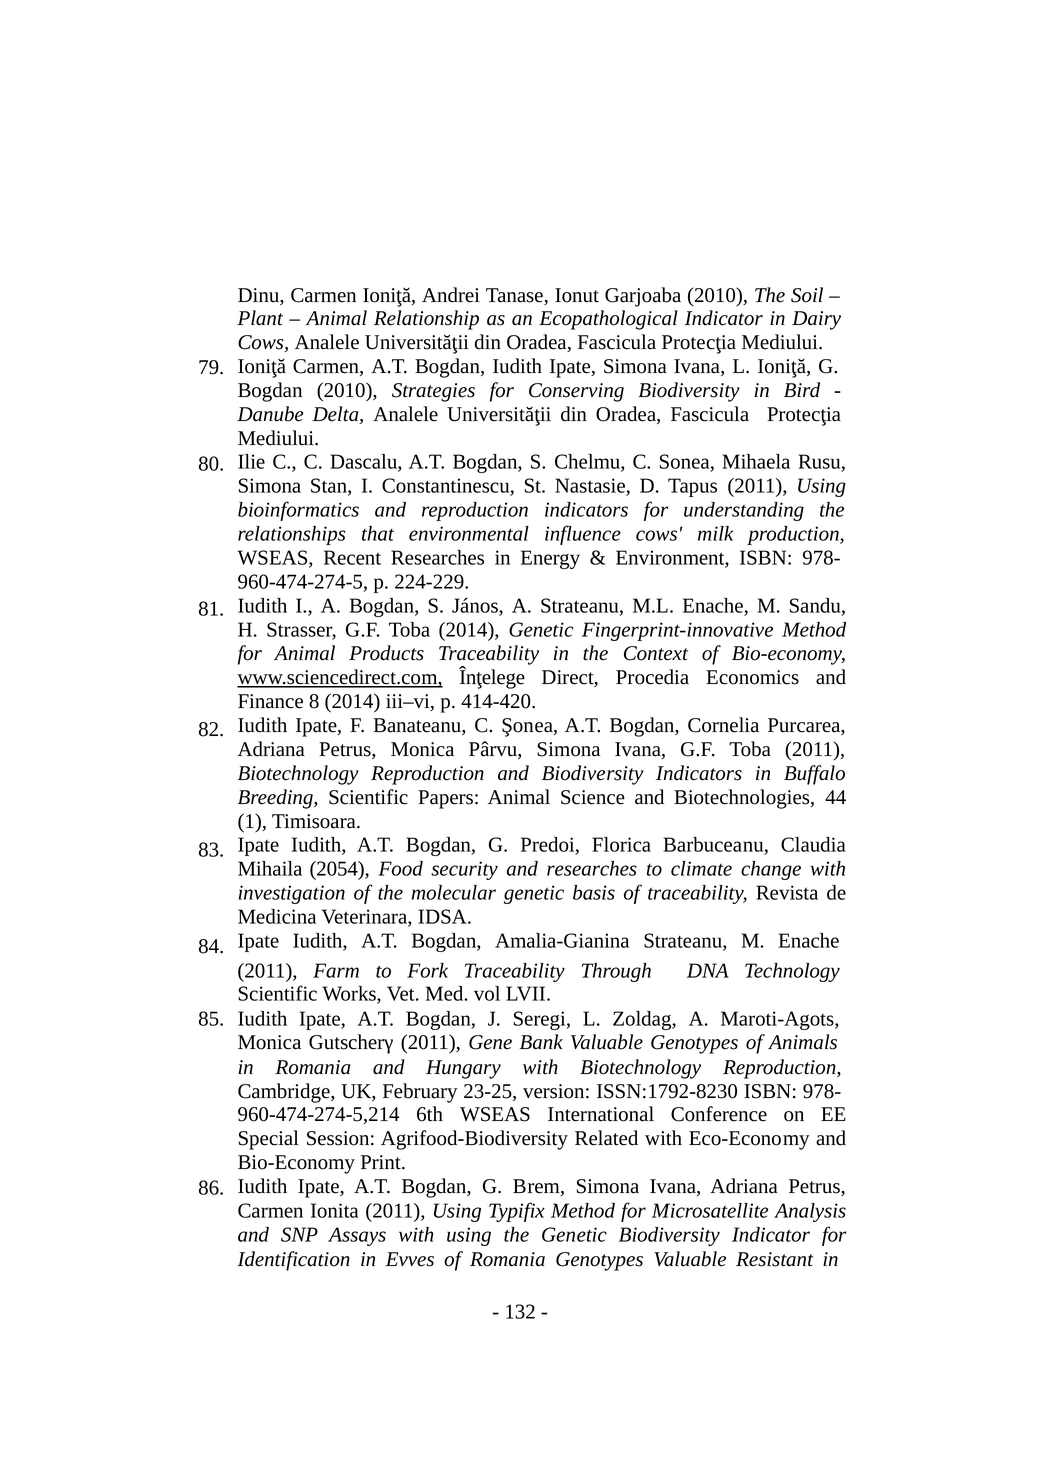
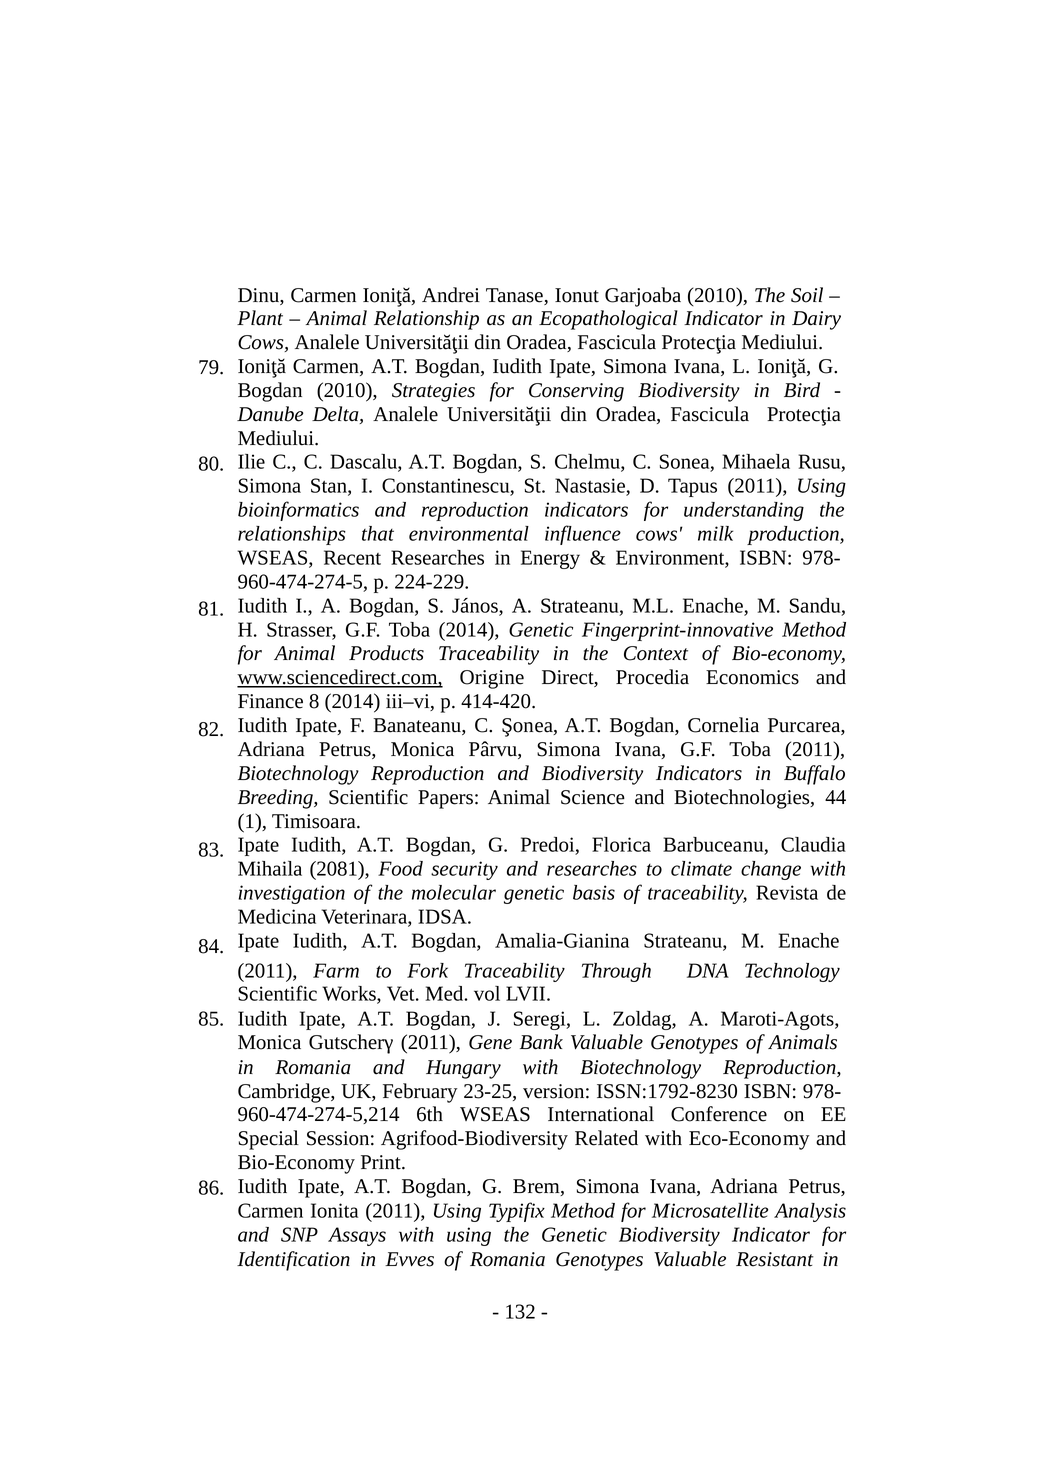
Înţelege: Înţelege -> Origine
2054: 2054 -> 2081
